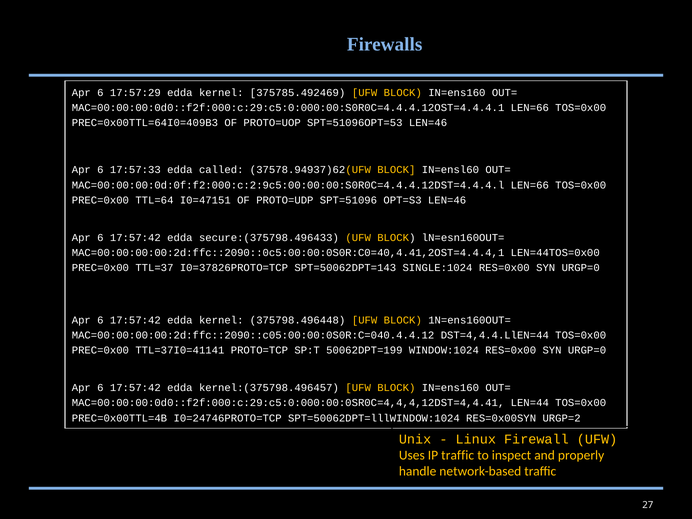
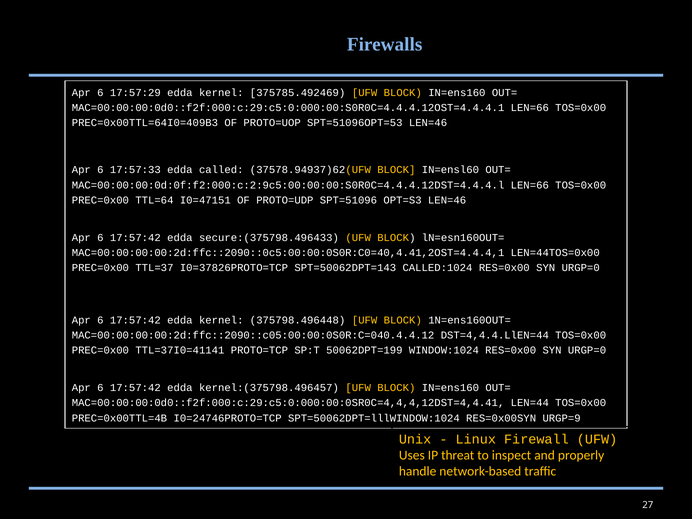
SINGLE:1024: SINGLE:1024 -> CALLED:1024
URGP=2: URGP=2 -> URGP=9
IP traffic: traffic -> threat
